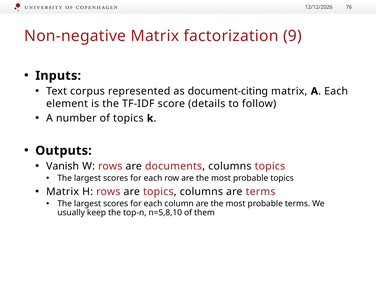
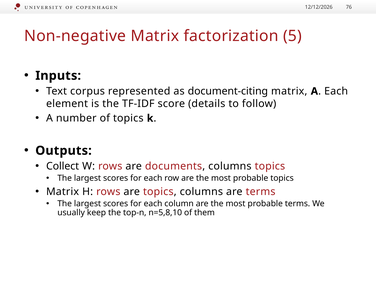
9: 9 -> 5
Vanish: Vanish -> Collect
